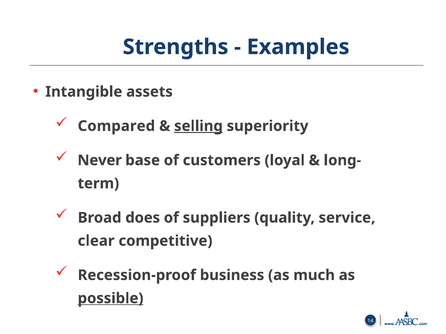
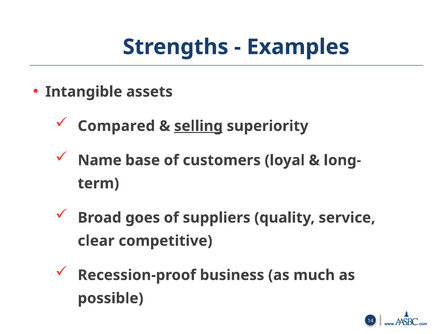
Never: Never -> Name
does: does -> goes
possible underline: present -> none
